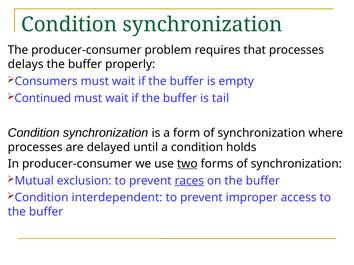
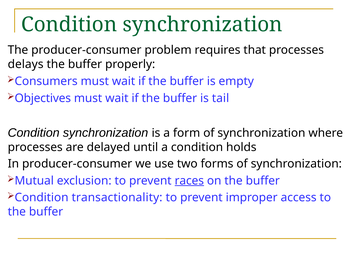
Continued: Continued -> Objectives
two underline: present -> none
interdependent: interdependent -> transactionality
